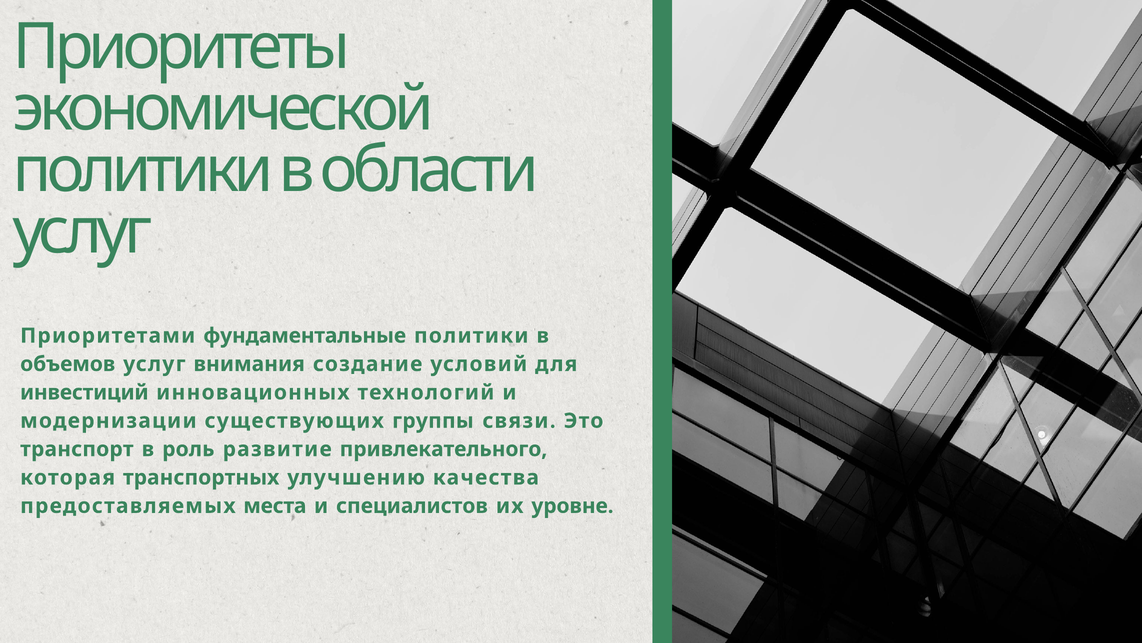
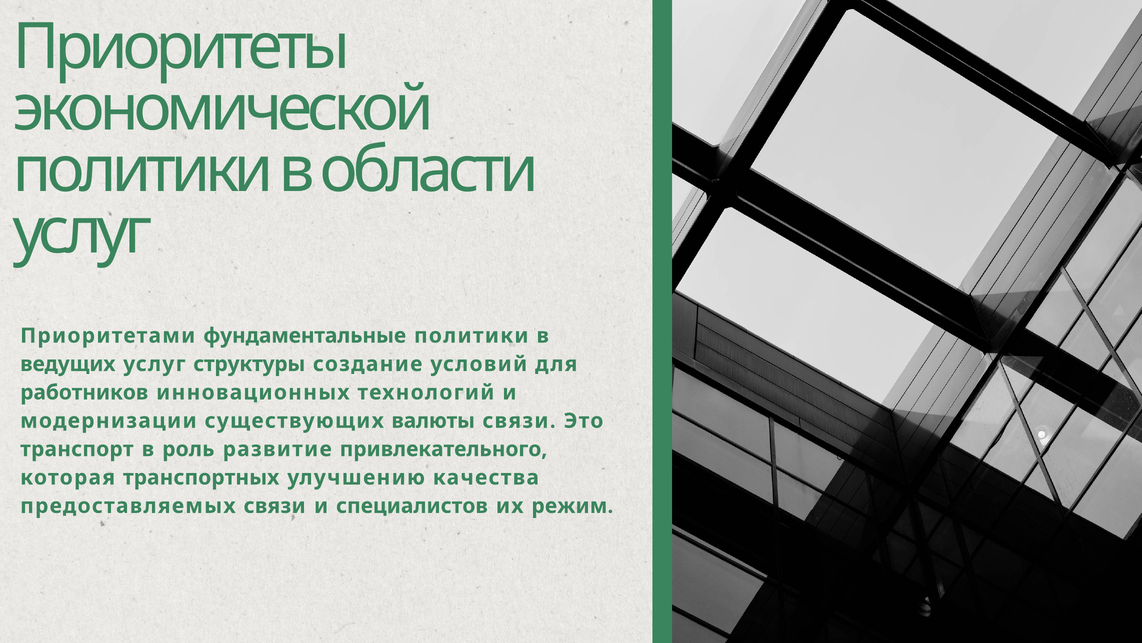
объемов: объемов -> ведущих
внимания: внимания -> структуры
инвестиций: инвестиций -> работников
группы: группы -> валюты
предоставляемых места: места -> связи
уровне: уровне -> режим
